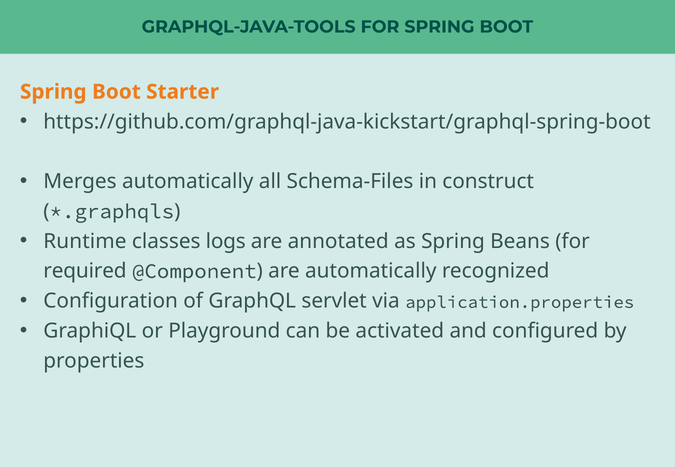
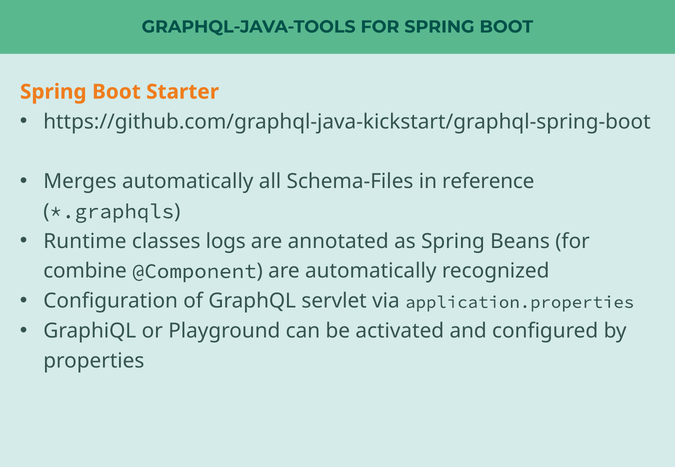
construct: construct -> reference
required: required -> combine
